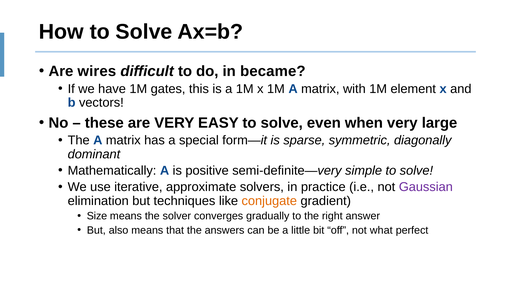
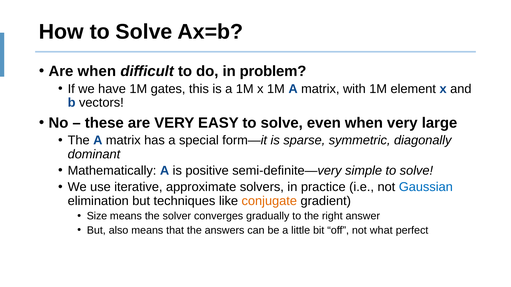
Are wires: wires -> when
became: became -> problem
Gaussian colour: purple -> blue
